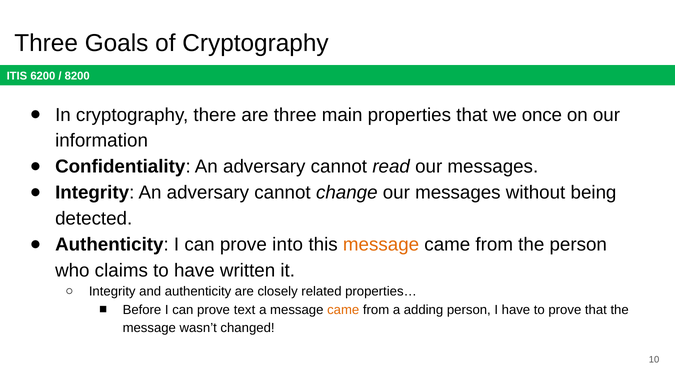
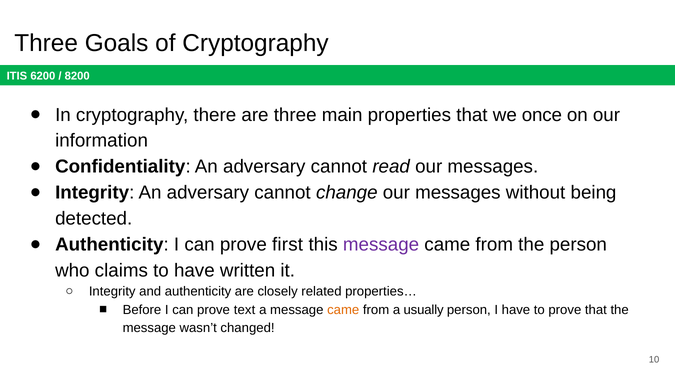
into: into -> first
message at (381, 244) colour: orange -> purple
adding: adding -> usually
